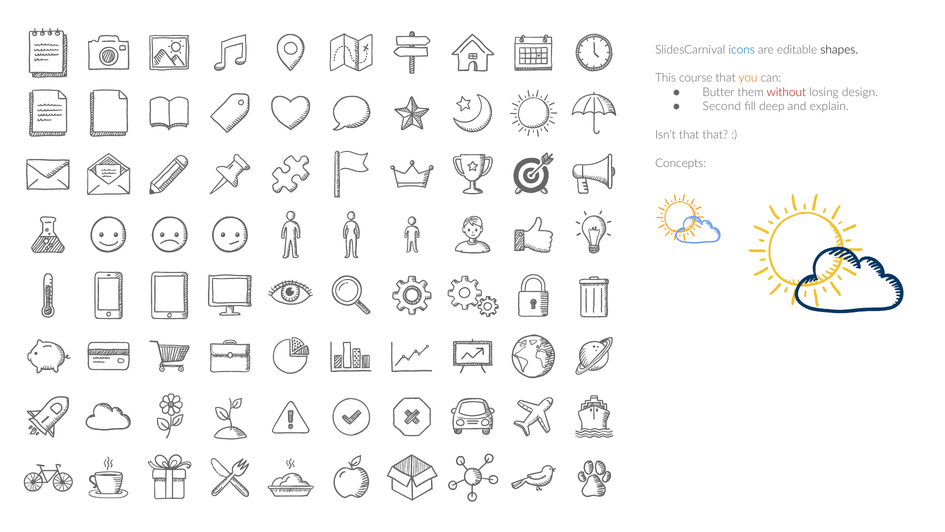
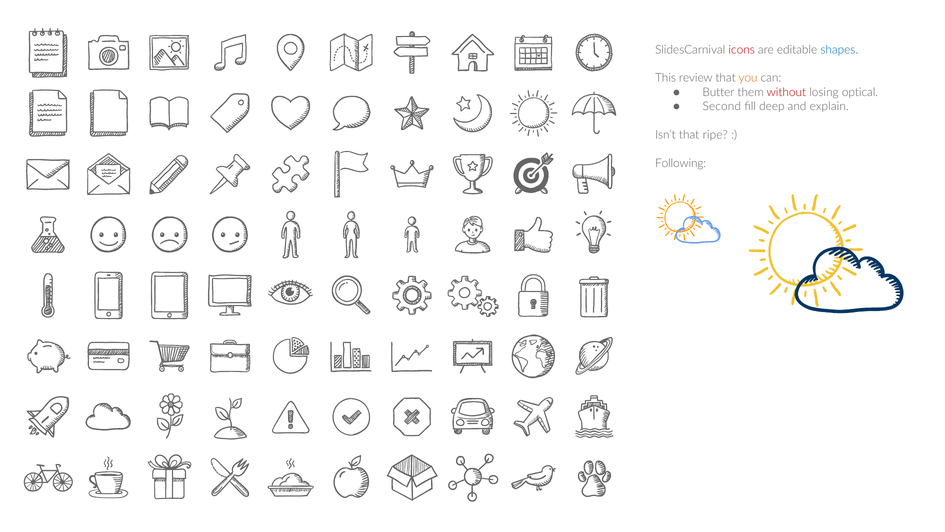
icons colour: blue -> red
shapes colour: black -> blue
course: course -> review
design: design -> optical
that that: that -> ripe
Concepts: Concepts -> Following
